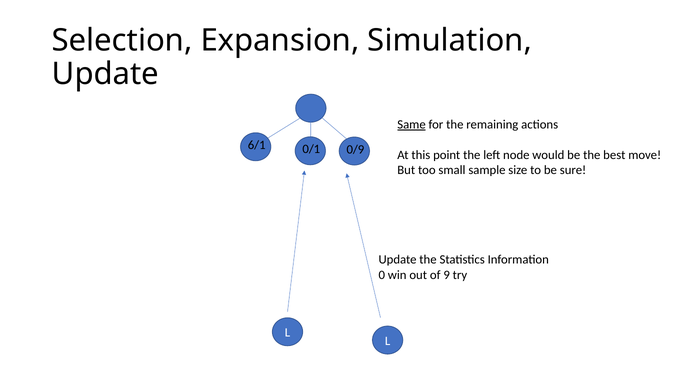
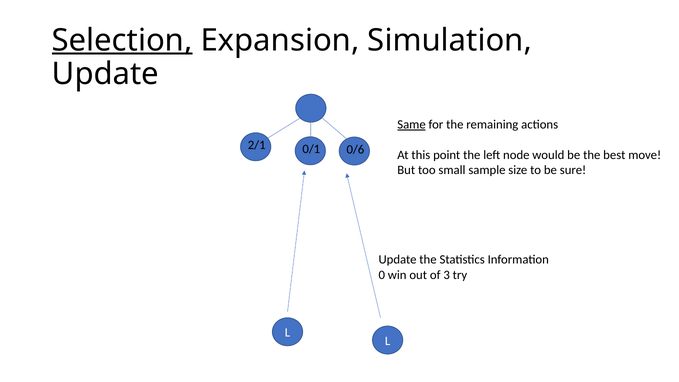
Selection underline: none -> present
6/1: 6/1 -> 2/1
0/9: 0/9 -> 0/6
9: 9 -> 3
